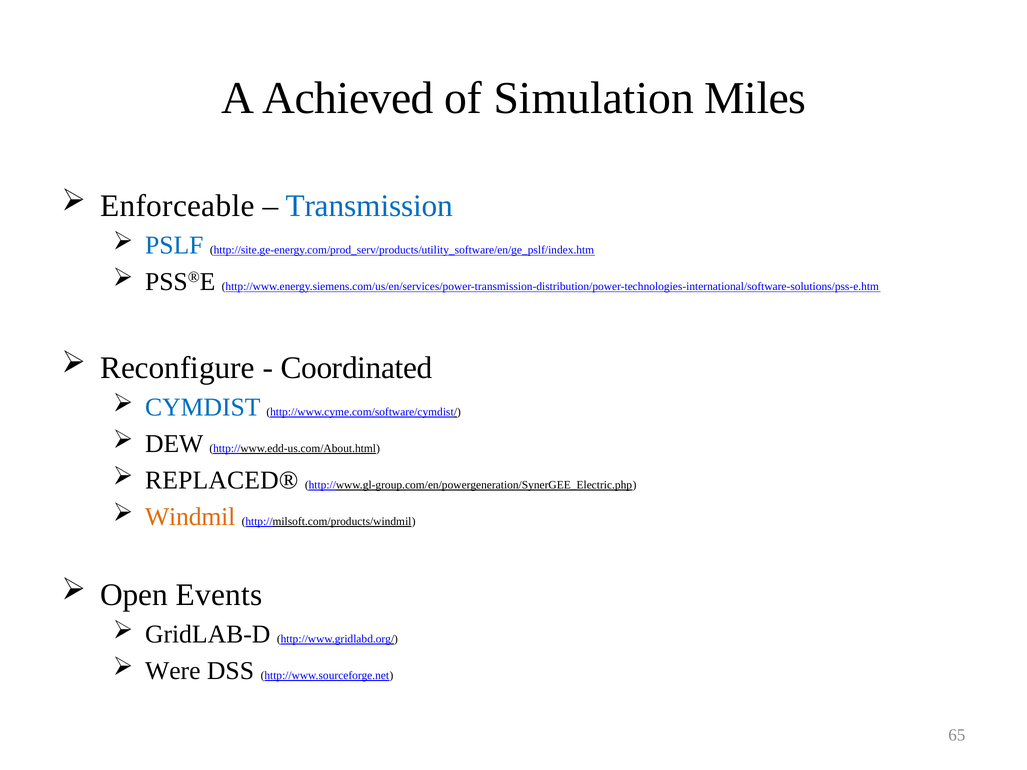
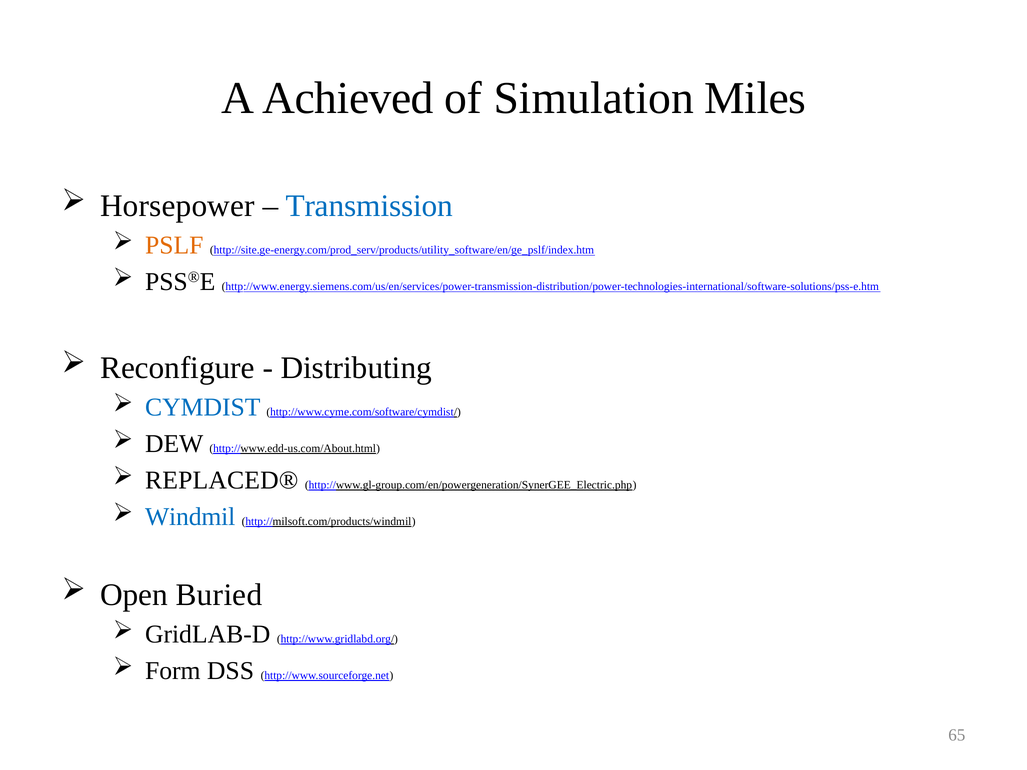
Enforceable: Enforceable -> Horsepower
PSLF colour: blue -> orange
Coordinated: Coordinated -> Distributing
Windmil colour: orange -> blue
Events: Events -> Buried
Were: Were -> Form
